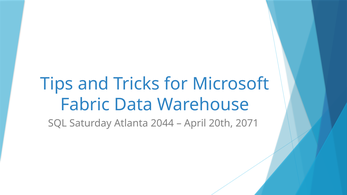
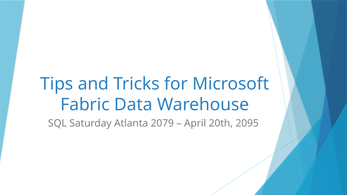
2044: 2044 -> 2079
2071: 2071 -> 2095
